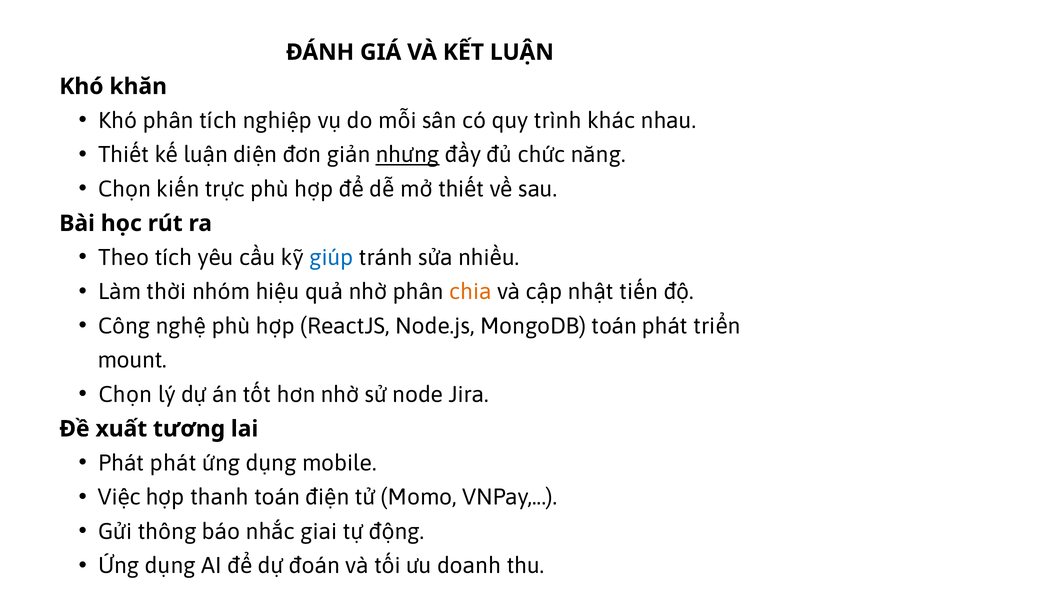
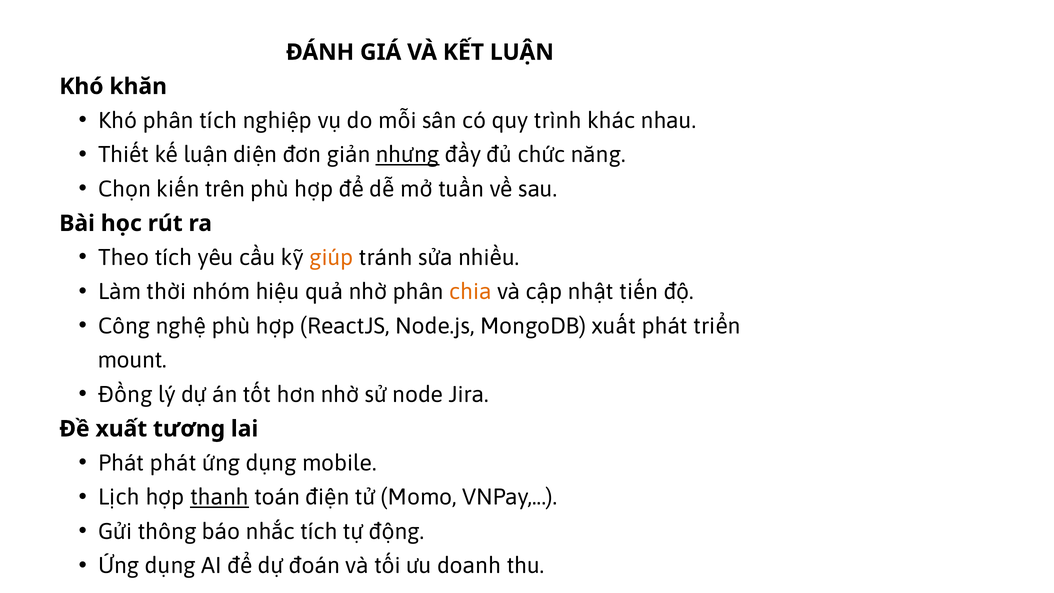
trực: trực -> trên
mở thiết: thiết -> tuần
giúp colour: blue -> orange
MongoDB toán: toán -> xuất
Chọn at (125, 395): Chọn -> Đồng
Việc: Việc -> Lịch
thanh underline: none -> present
nhắc giai: giai -> tích
